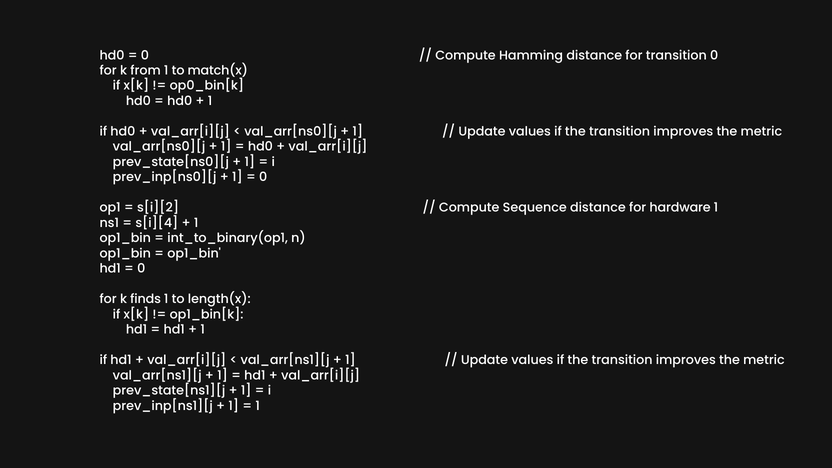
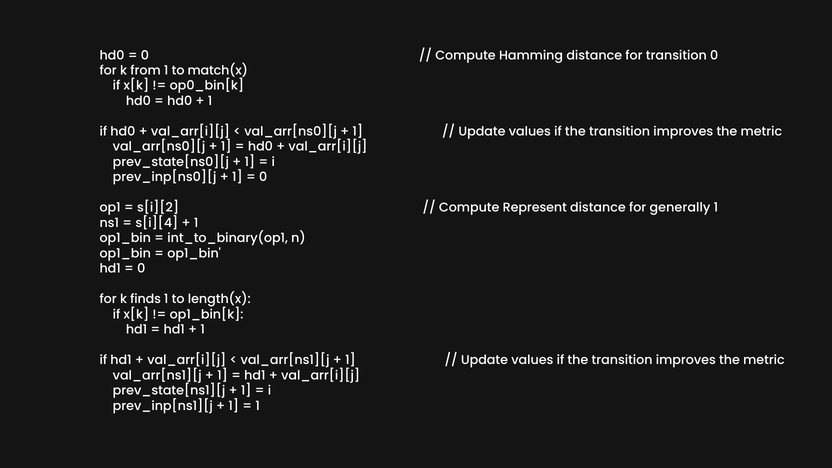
Sequence: Sequence -> Represent
hardware: hardware -> generally
